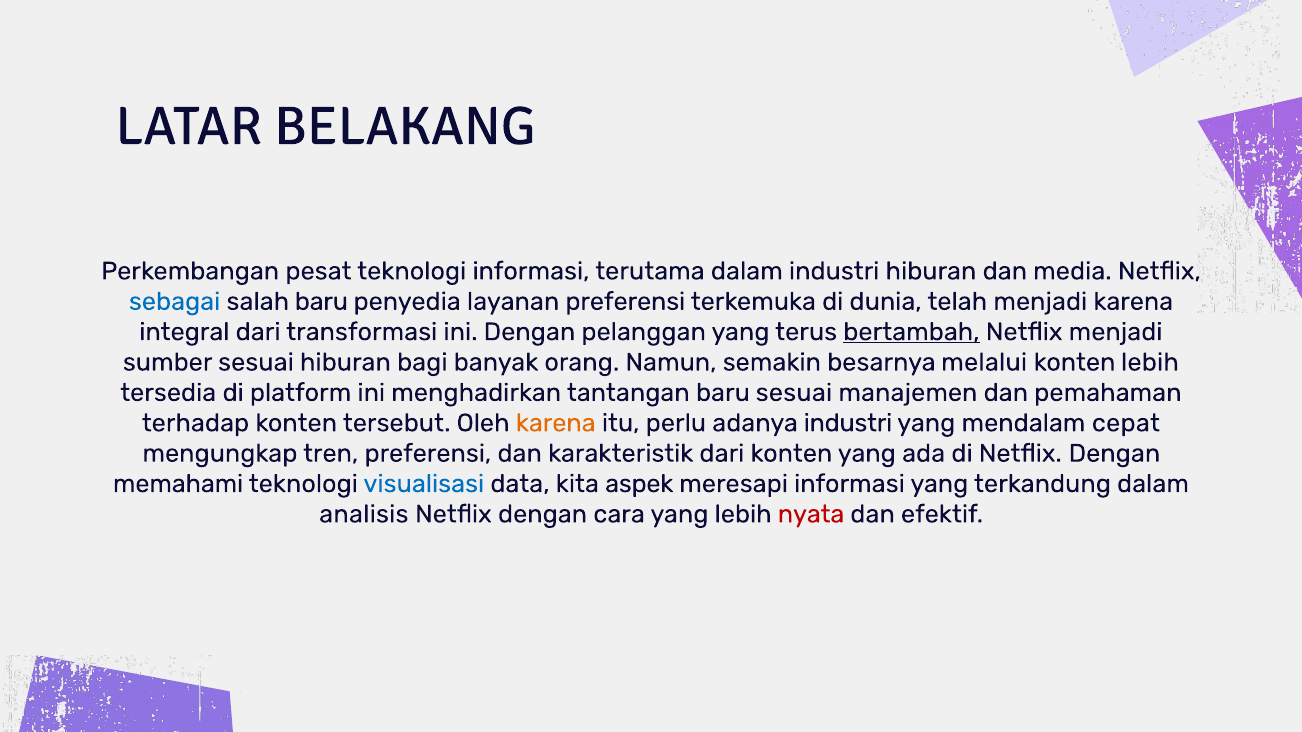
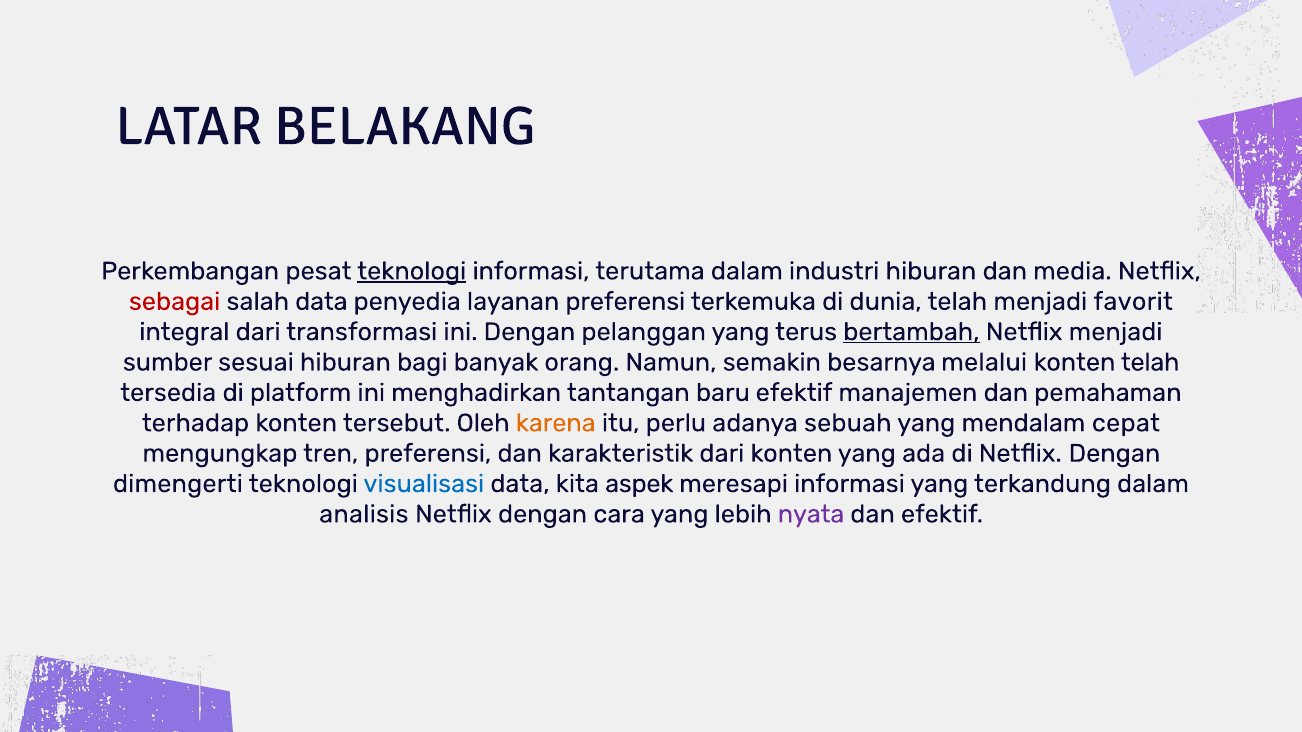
teknologi at (412, 271) underline: none -> present
sebagai colour: blue -> red
salah baru: baru -> data
menjadi karena: karena -> favorit
konten lebih: lebih -> telah
baru sesuai: sesuai -> efektif
adanya industri: industri -> sebuah
memahami: memahami -> dimengerti
nyata colour: red -> purple
